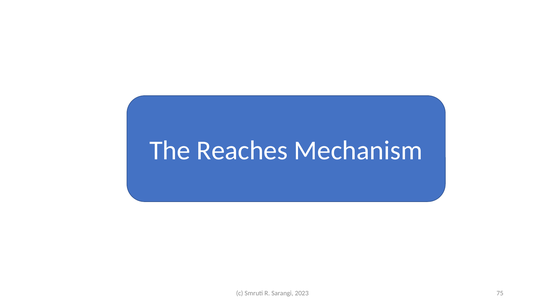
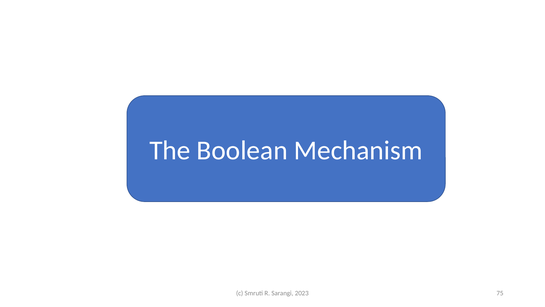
Reaches: Reaches -> Boolean
